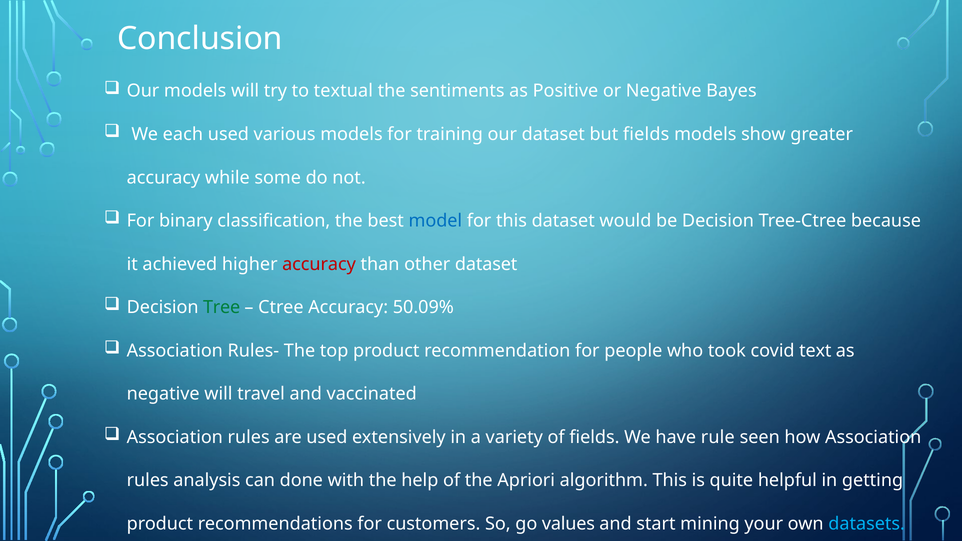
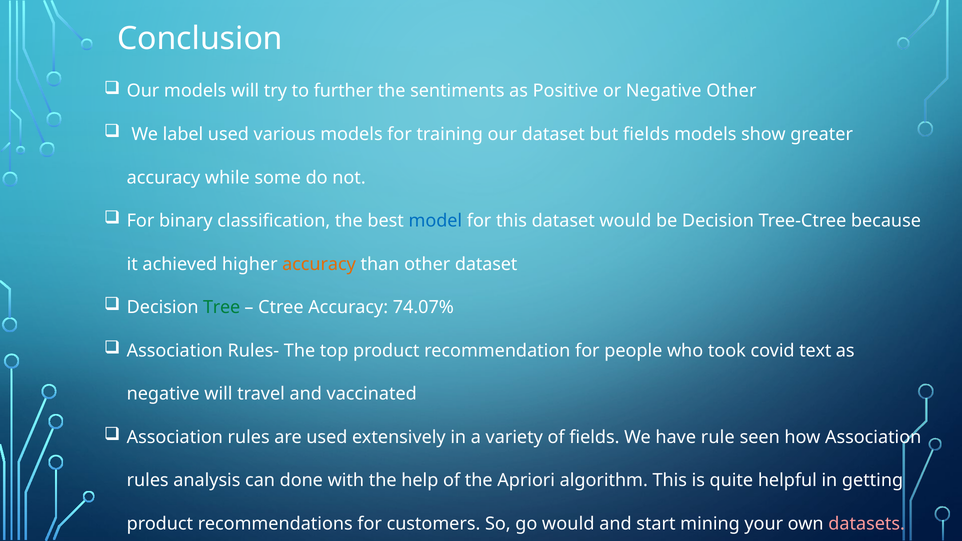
textual: textual -> further
Negative Bayes: Bayes -> Other
each: each -> label
accuracy at (319, 264) colour: red -> orange
50.09%: 50.09% -> 74.07%
go values: values -> would
datasets colour: light blue -> pink
